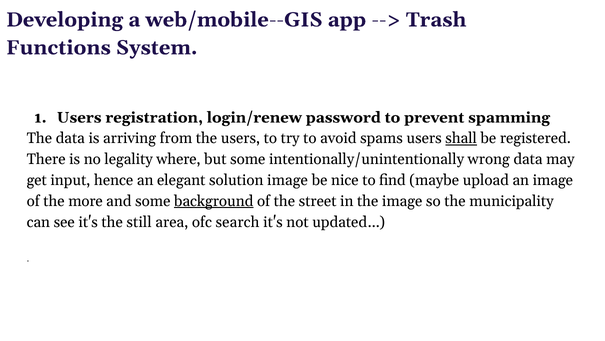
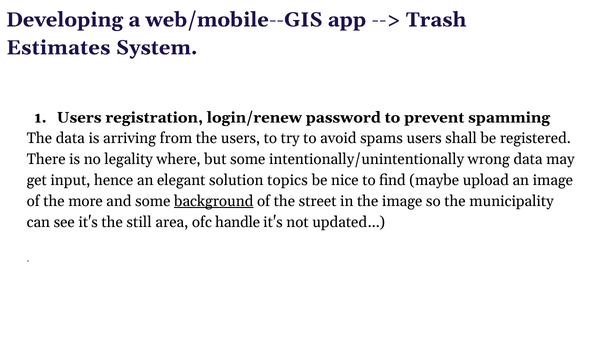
Functions: Functions -> Estimates
shall underline: present -> none
solution image: image -> topics
search: search -> handle
